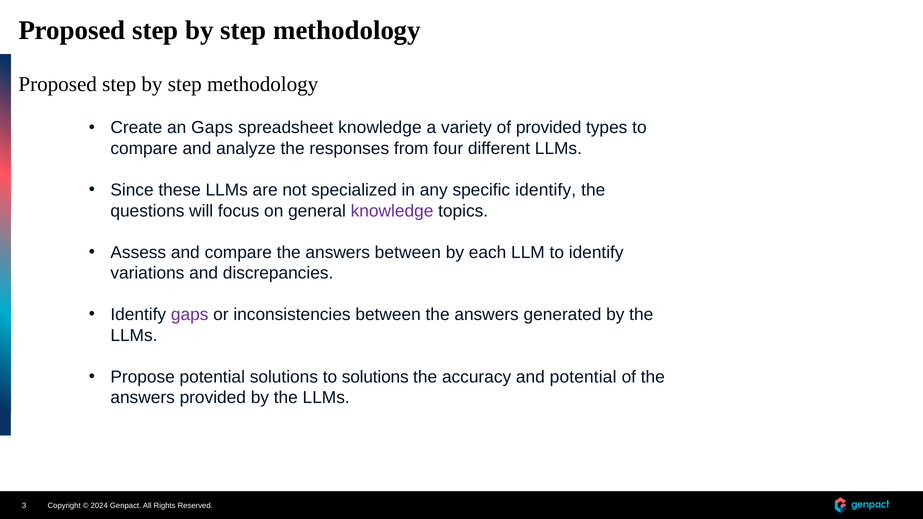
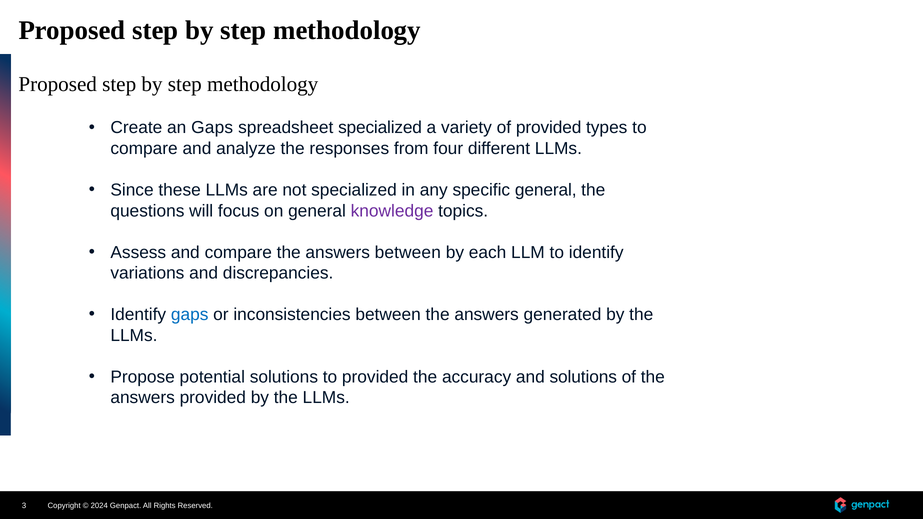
spreadsheet knowledge: knowledge -> specialized
specific identify: identify -> general
gaps at (190, 315) colour: purple -> blue
to solutions: solutions -> provided
and potential: potential -> solutions
